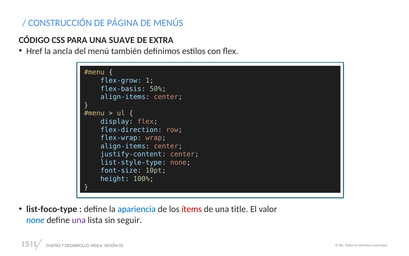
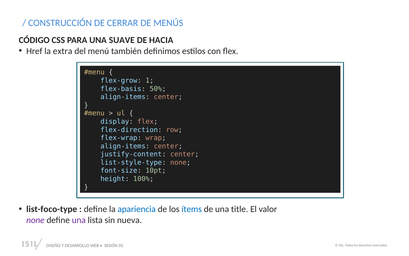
PÁGINA: PÁGINA -> CERRAR
EXTRA: EXTRA -> HACIA
ancla: ancla -> extra
ítems colour: red -> blue
none at (35, 220) colour: blue -> purple
seguir: seguir -> nueva
